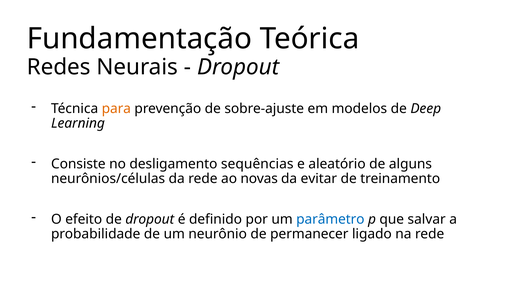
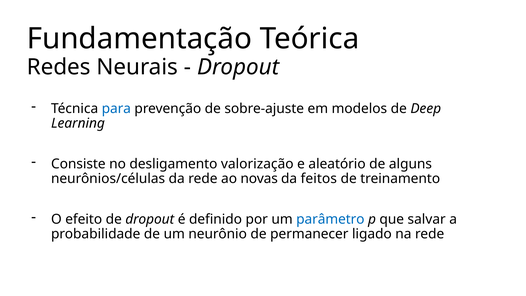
para colour: orange -> blue
sequências: sequências -> valorização
evitar: evitar -> feitos
